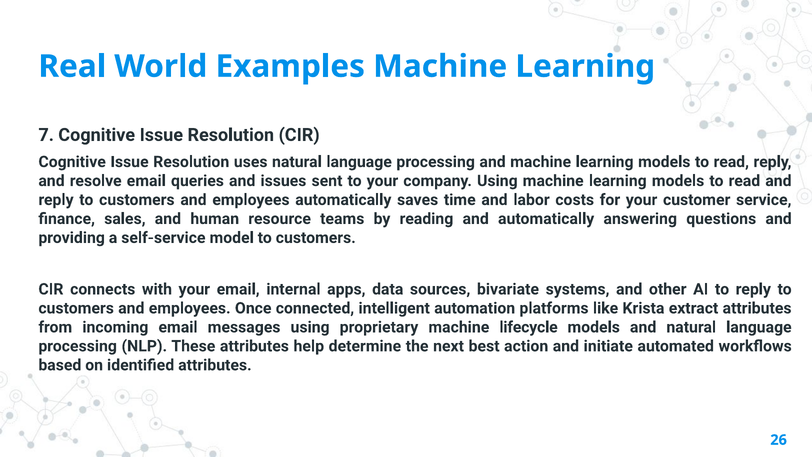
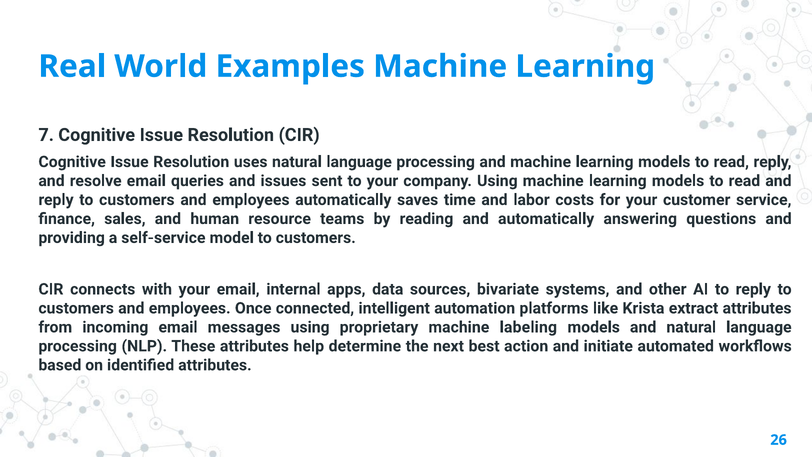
lifecycle: lifecycle -> labeling
